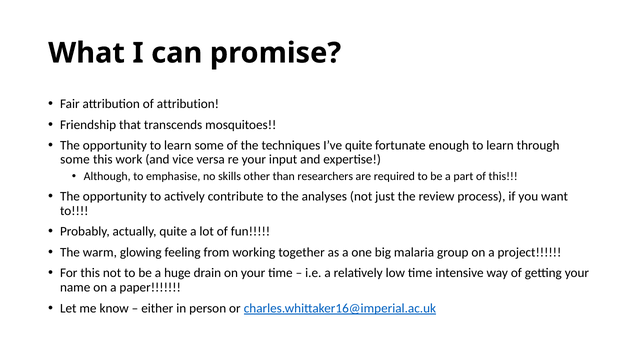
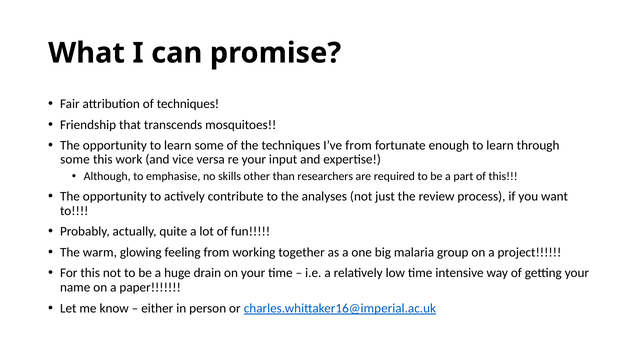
of attribution: attribution -> techniques
I’ve quite: quite -> from
